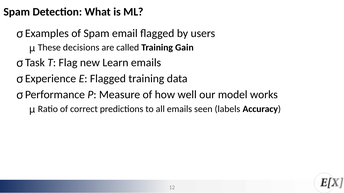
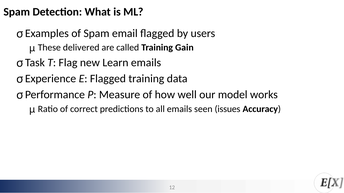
decisions: decisions -> delivered
labels: labels -> issues
